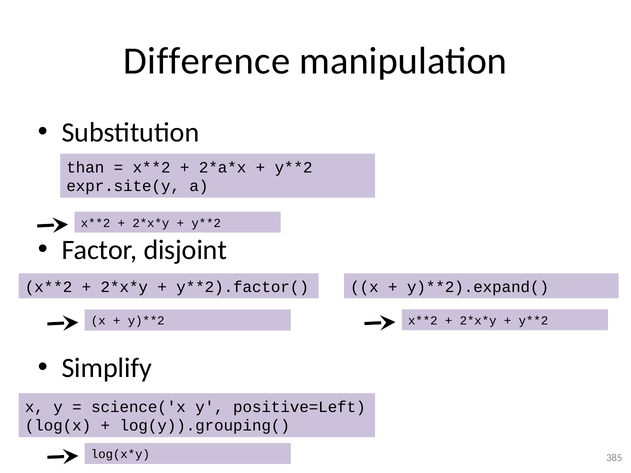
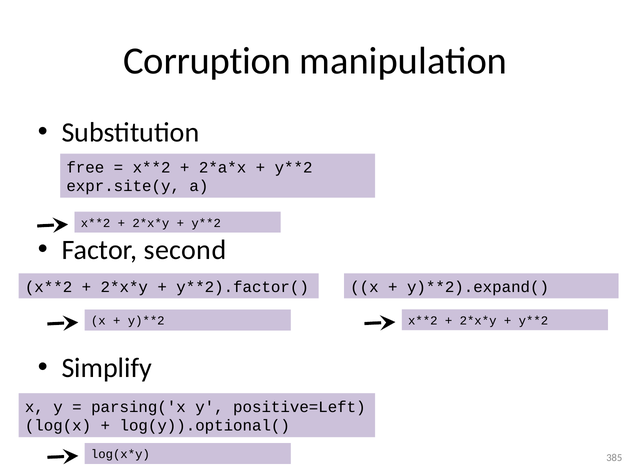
Difference: Difference -> Corruption
than: than -> free
disjoint: disjoint -> second
science('x: science('x -> parsing('x
log(y)).grouping(: log(y)).grouping( -> log(y)).optional(
